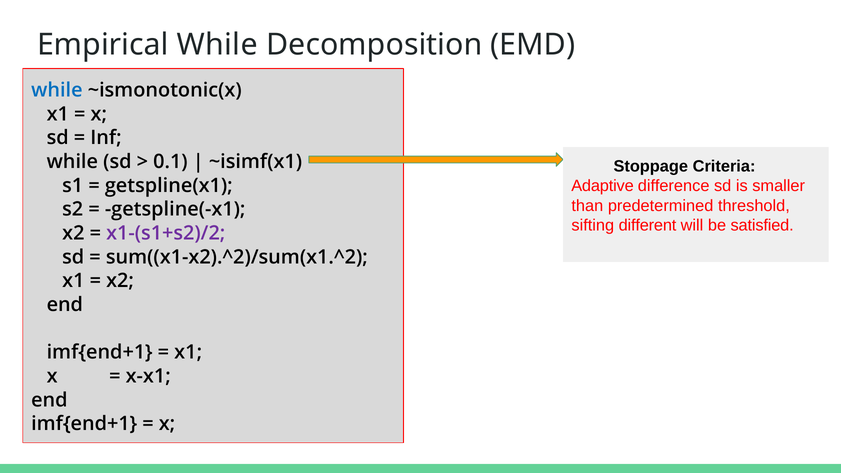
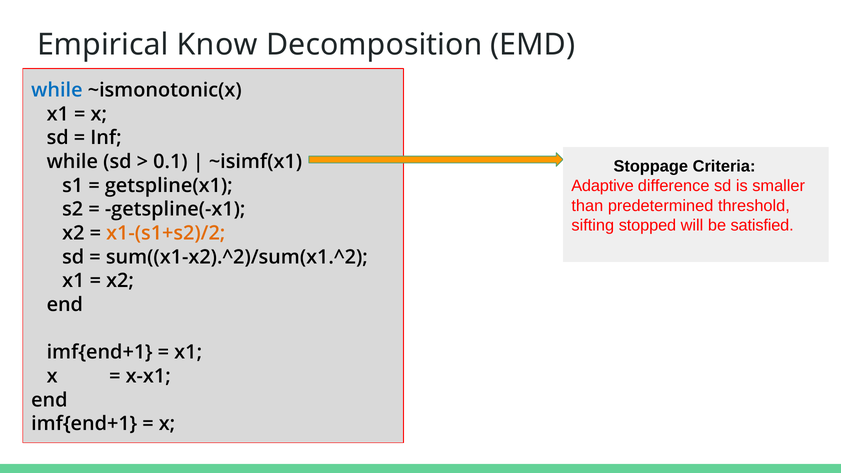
Empirical While: While -> Know
different: different -> stopped
x1-(s1+s2)/2 colour: purple -> orange
